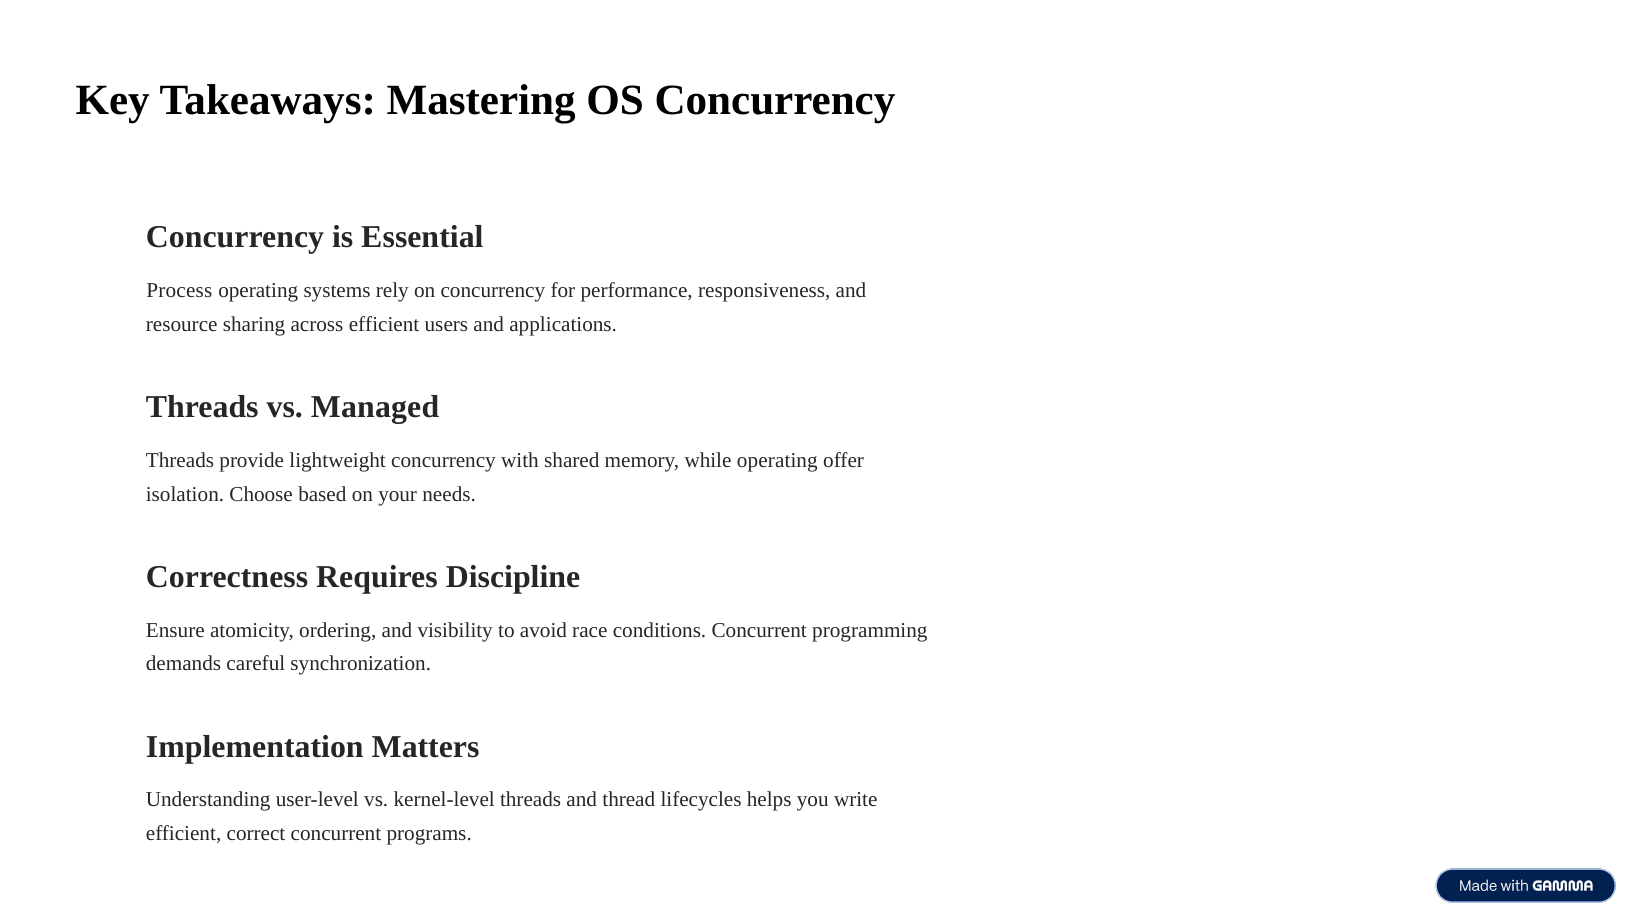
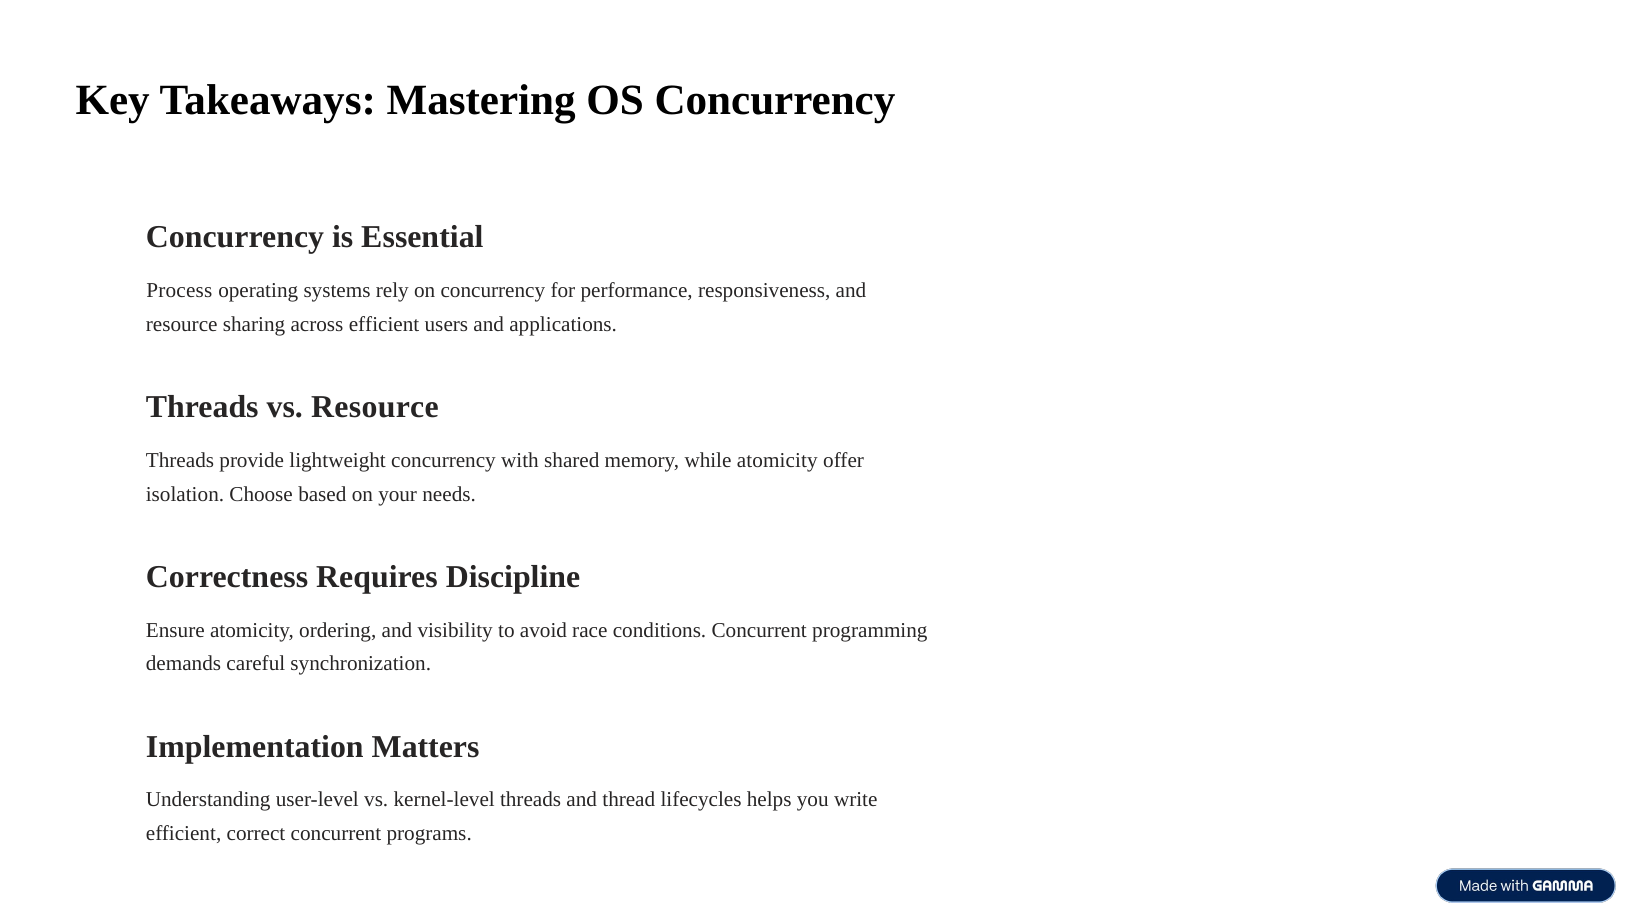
vs Managed: Managed -> Resource
while operating: operating -> atomicity
